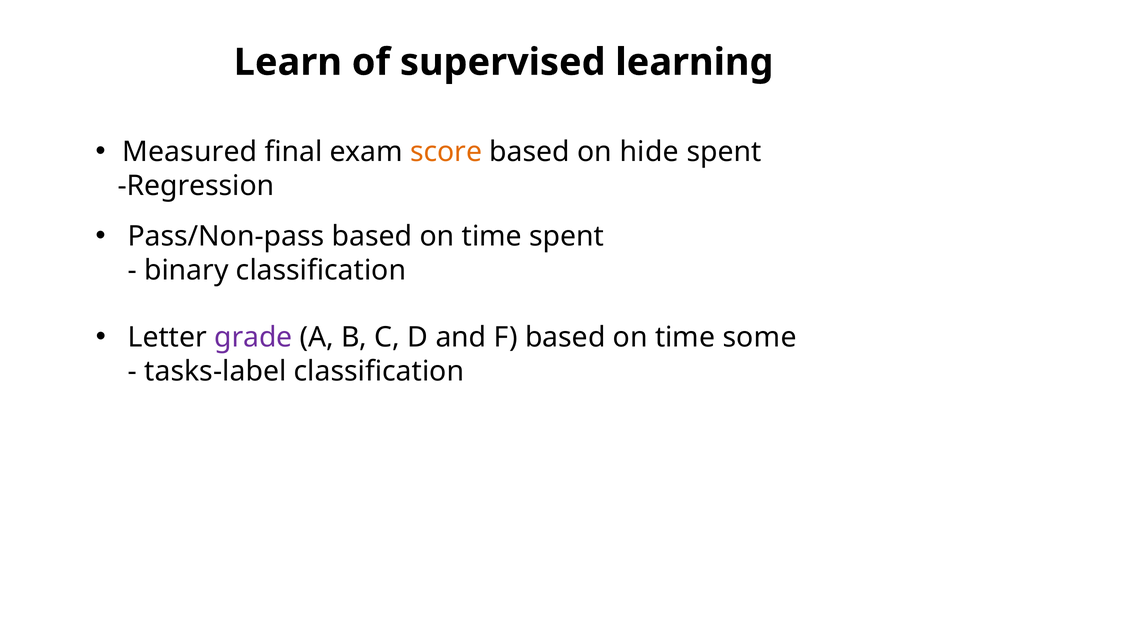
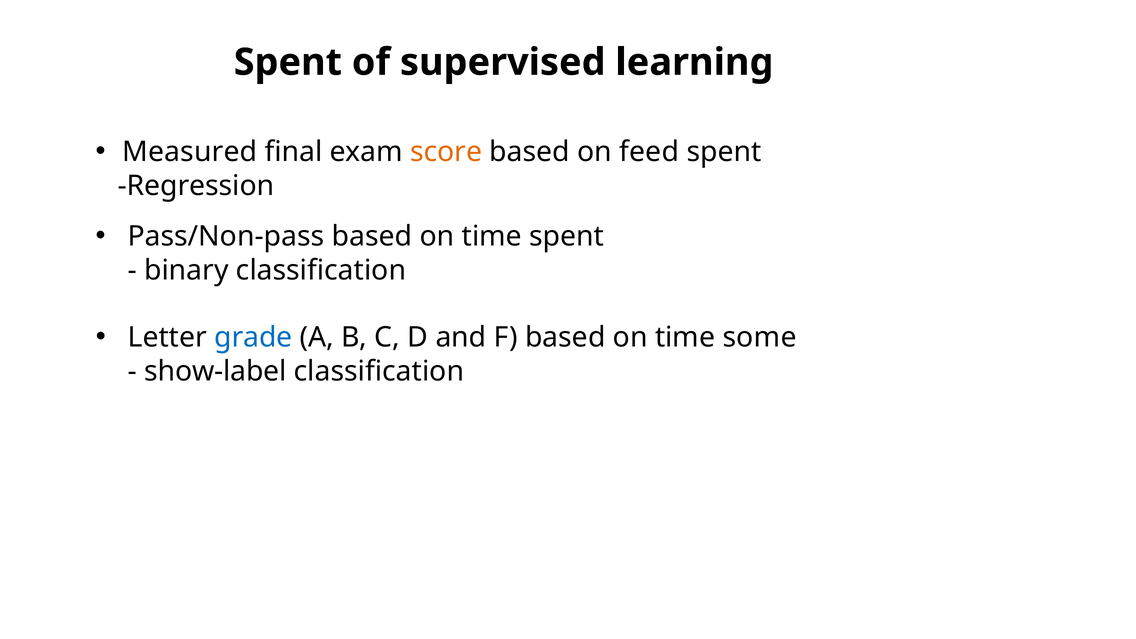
Learn at (288, 62): Learn -> Spent
hide: hide -> feed
grade colour: purple -> blue
tasks-label: tasks-label -> show-label
